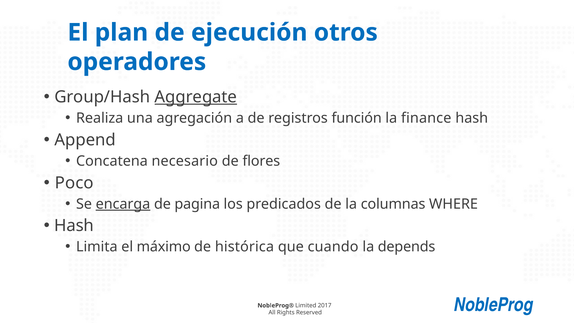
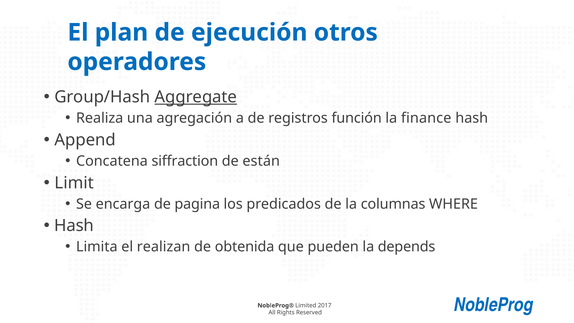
necesario: necesario -> siffraction
flores: flores -> están
Poco: Poco -> Limit
encarga underline: present -> none
máximo: máximo -> realizan
histórica: histórica -> obtenida
cuando: cuando -> pueden
